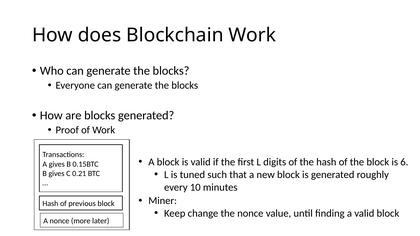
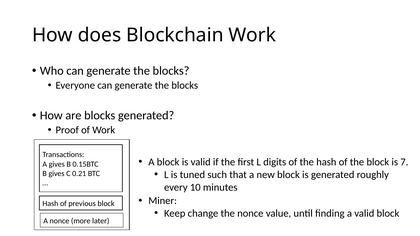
6: 6 -> 7
